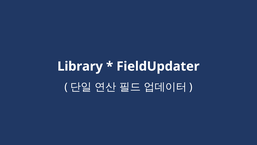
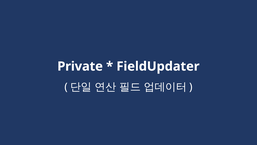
Library: Library -> Private
